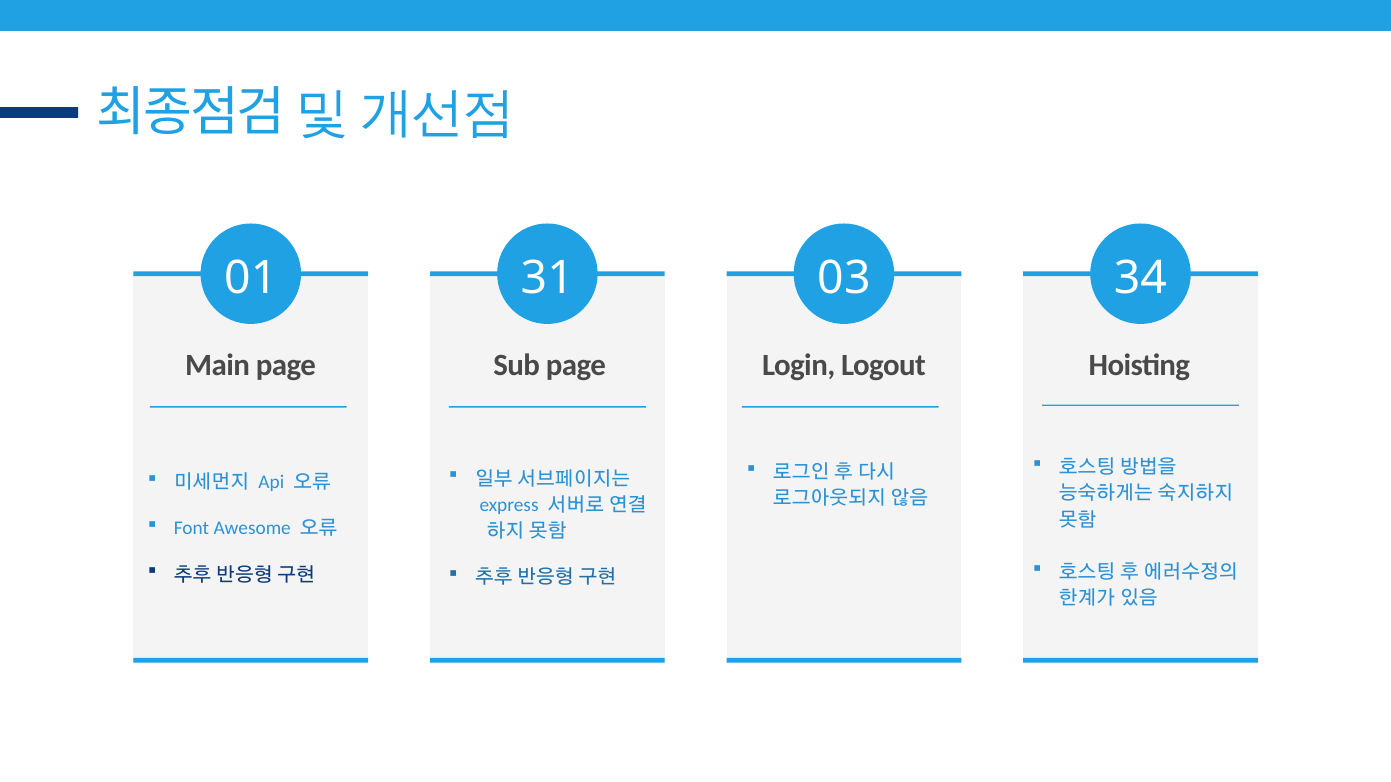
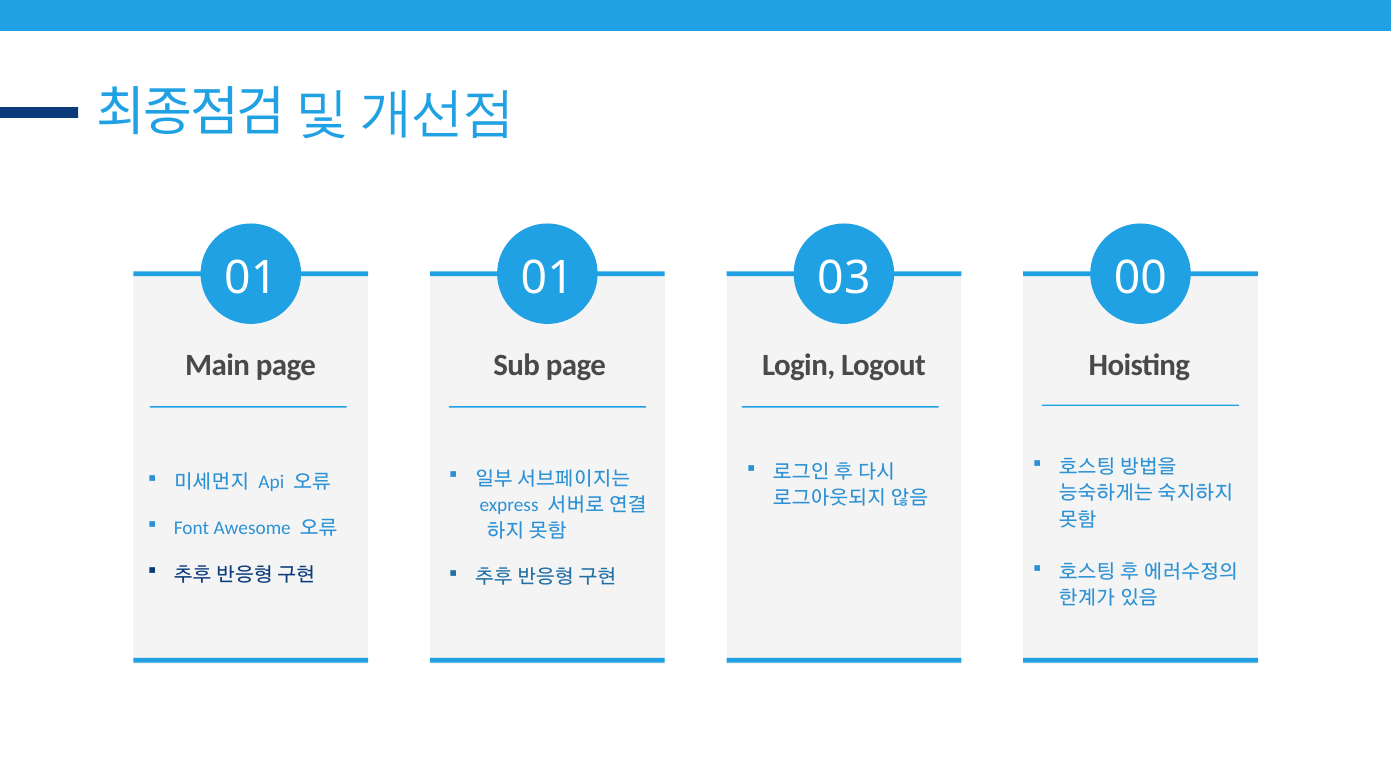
01 31: 31 -> 01
34: 34 -> 00
